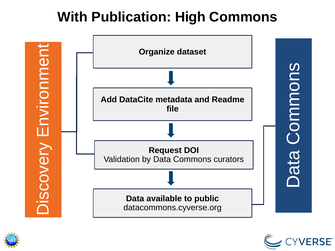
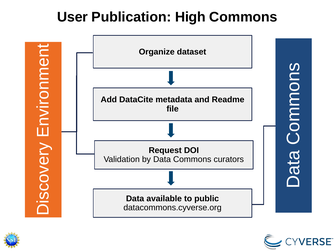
With: With -> User
